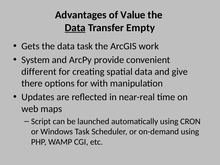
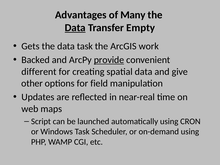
Value: Value -> Many
System: System -> Backed
provide underline: none -> present
there: there -> other
with: with -> field
